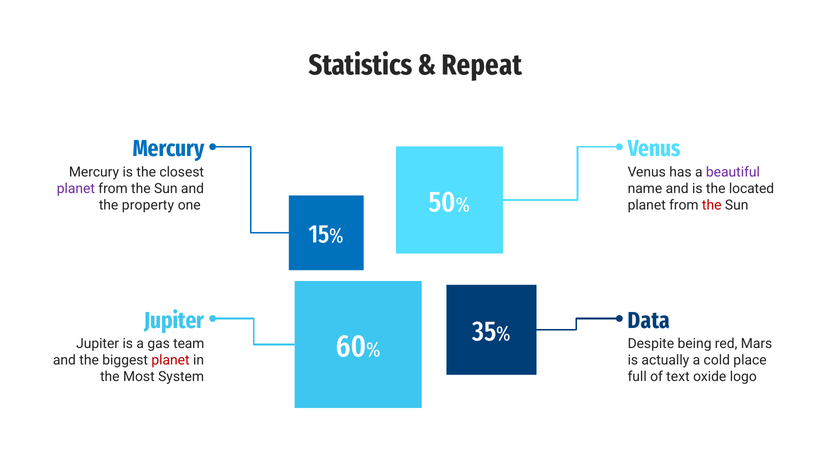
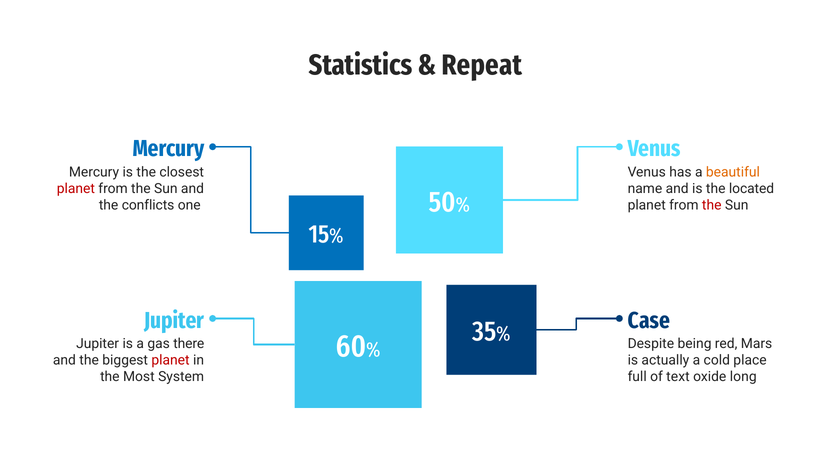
beautiful colour: purple -> orange
planet at (76, 189) colour: purple -> red
property: property -> conflicts
Data: Data -> Case
team: team -> there
logo: logo -> long
